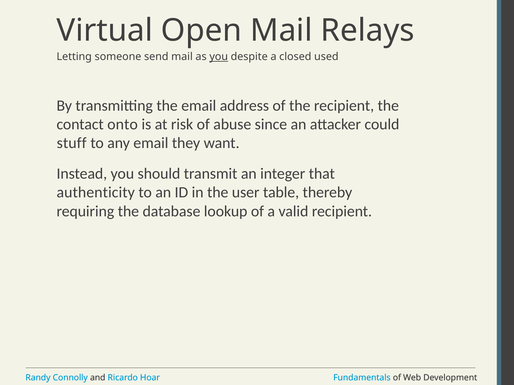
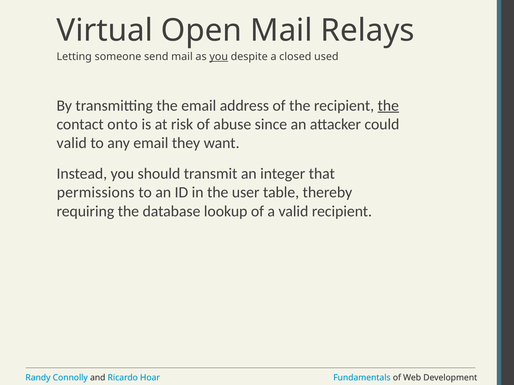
the at (388, 106) underline: none -> present
stuff at (72, 143): stuff -> valid
authenticity: authenticity -> permissions
